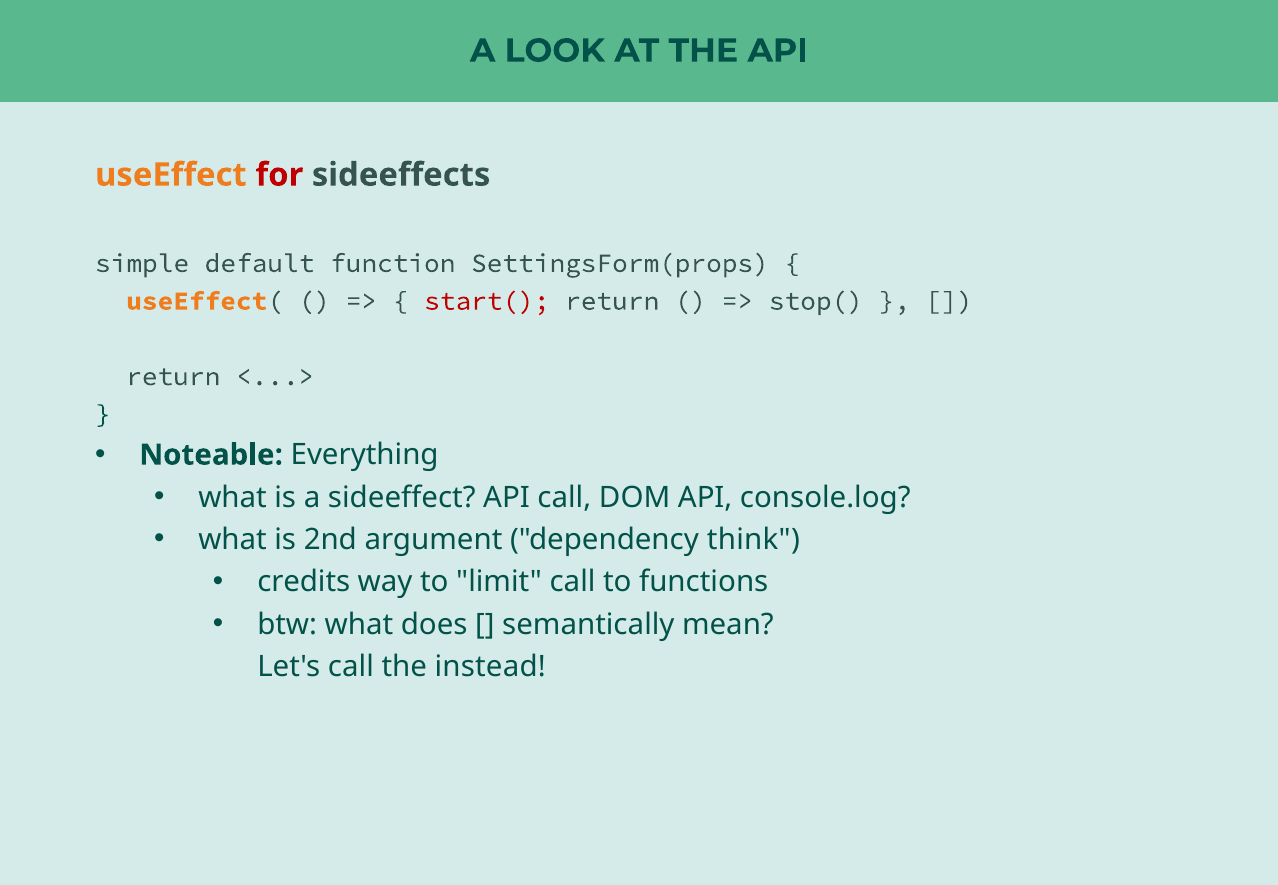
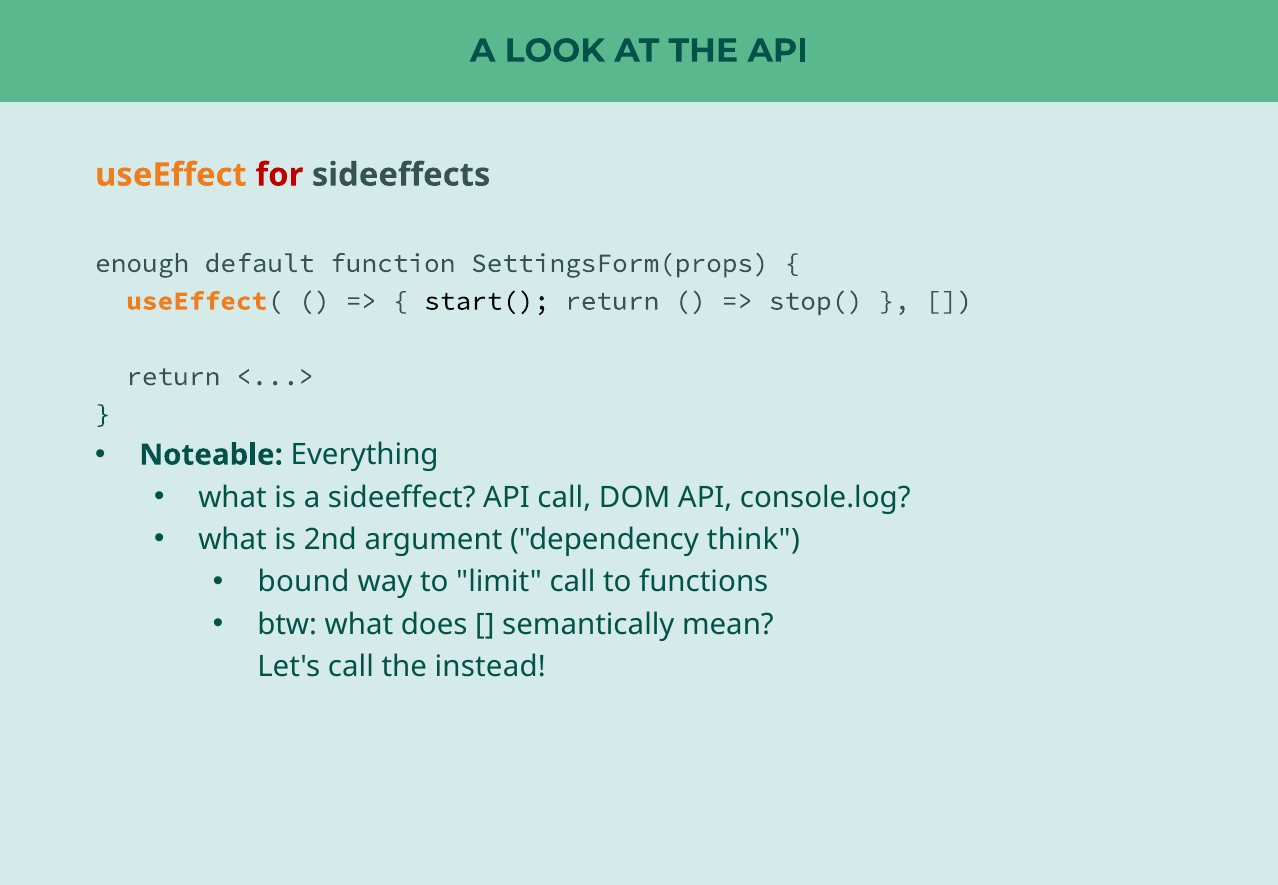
simple: simple -> enough
start( colour: red -> black
credits: credits -> bound
